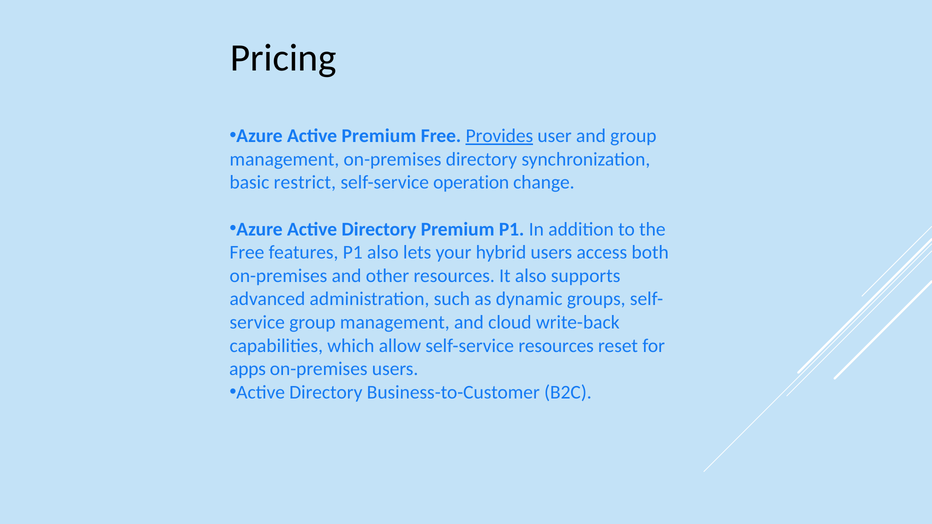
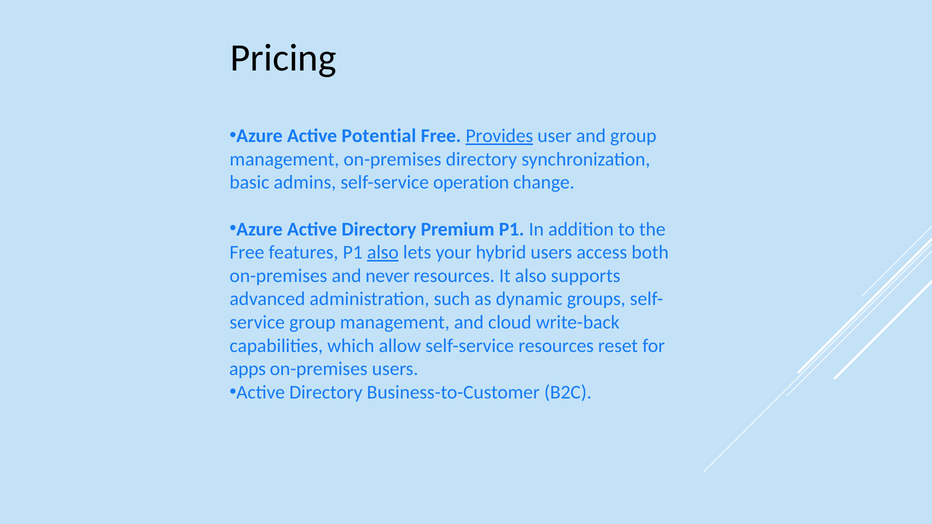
Active Premium: Premium -> Potential
restrict: restrict -> admins
also at (383, 253) underline: none -> present
other: other -> never
